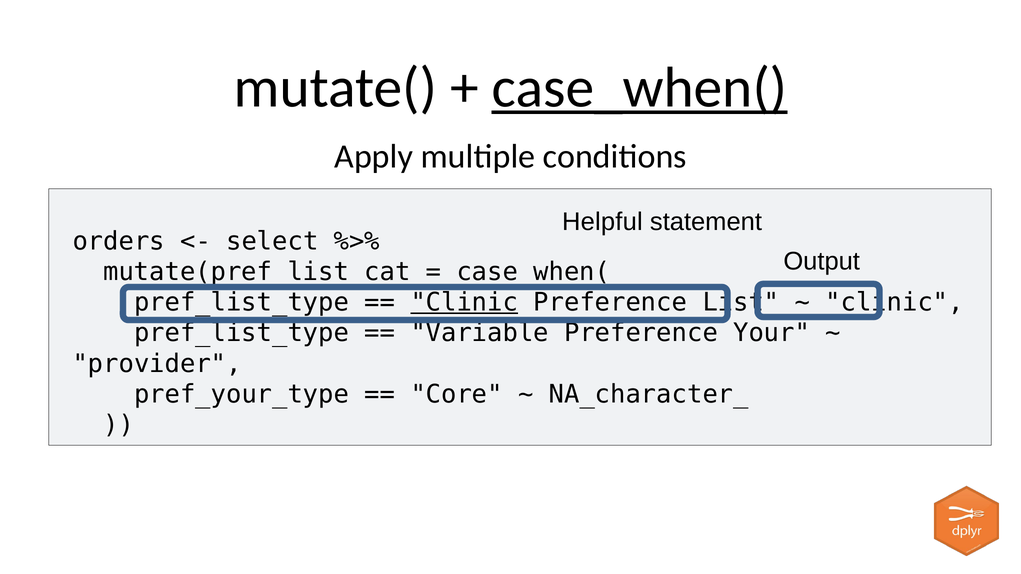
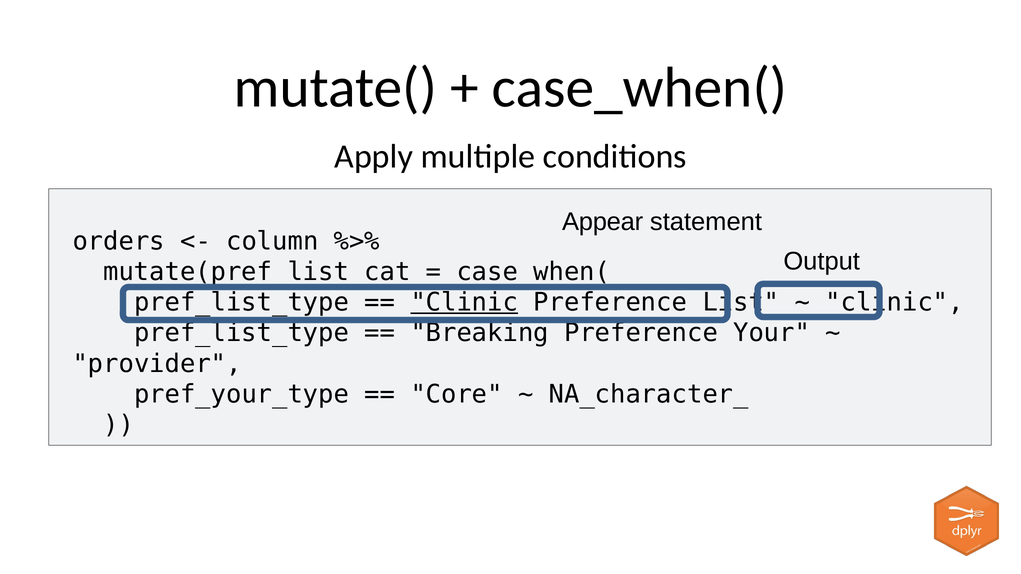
case_when( at (640, 88) underline: present -> none
Helpful: Helpful -> Appear
select: select -> column
Variable: Variable -> Breaking
